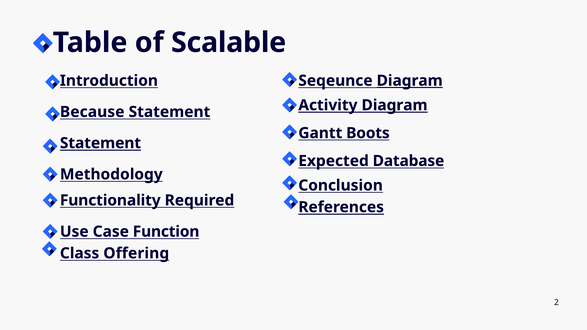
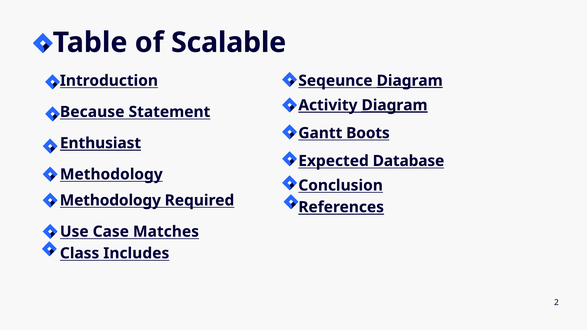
Diagram at (395, 105) underline: none -> present
Statement at (100, 143): Statement -> Enthusiast
Functionality at (110, 200): Functionality -> Methodology
Function: Function -> Matches
Offering: Offering -> Includes
